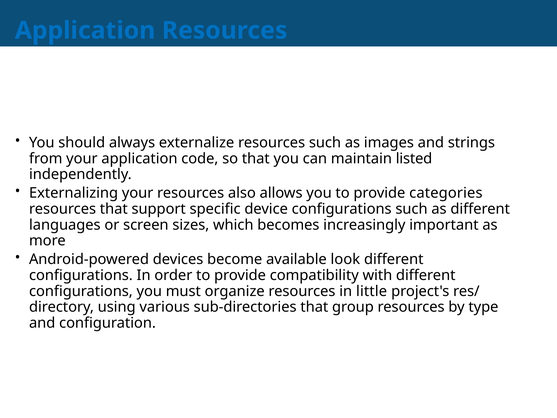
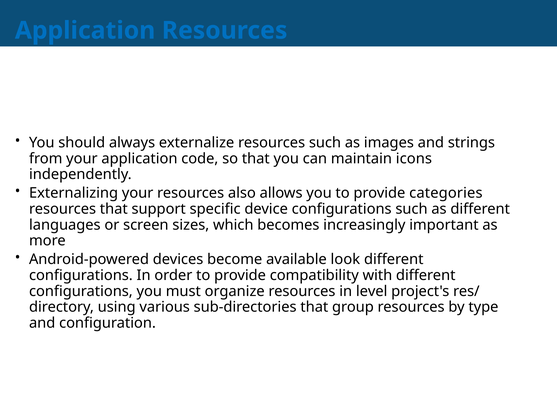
listed: listed -> icons
little: little -> level
